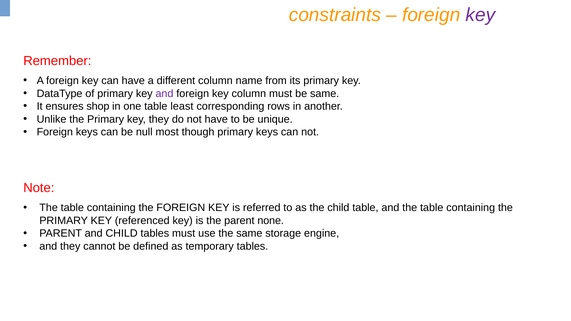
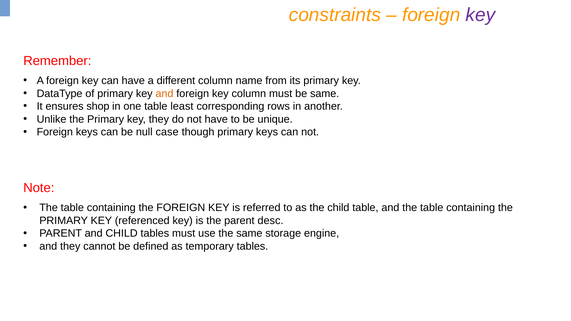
and at (164, 94) colour: purple -> orange
most: most -> case
none: none -> desc
